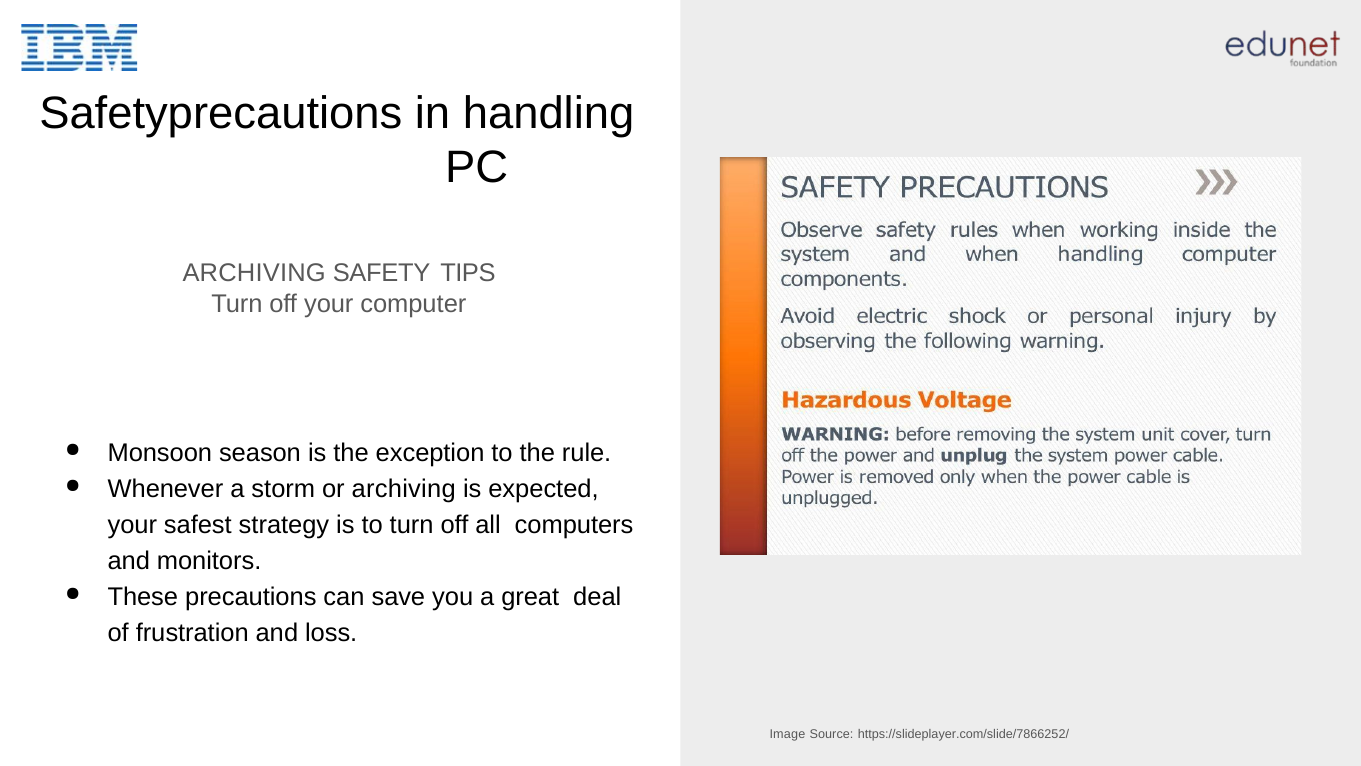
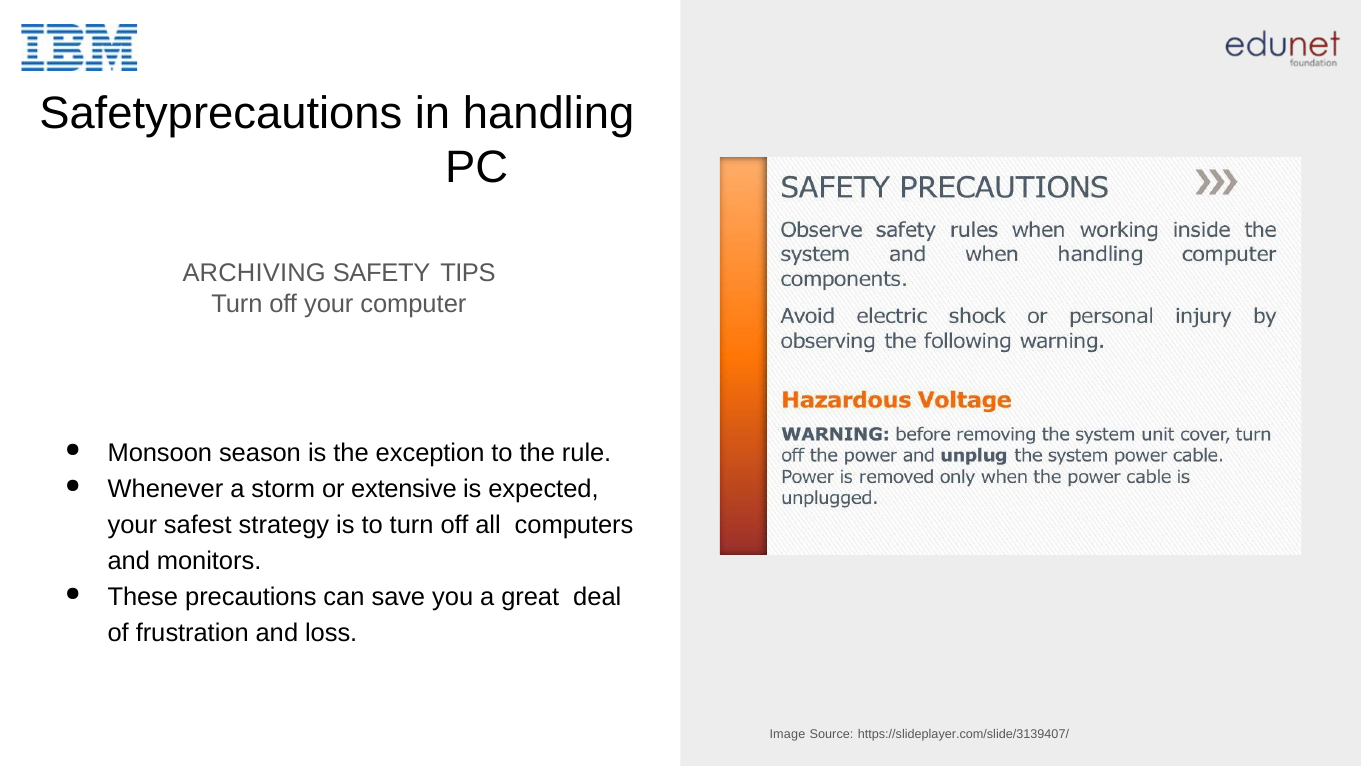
or archiving: archiving -> extensive
https://slideplayer.com/slide/7866252/: https://slideplayer.com/slide/7866252/ -> https://slideplayer.com/slide/3139407/
